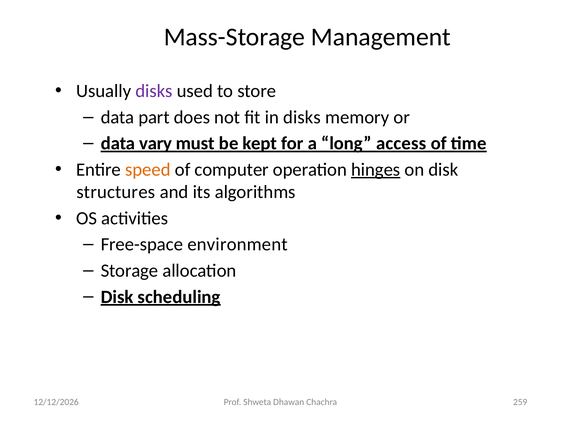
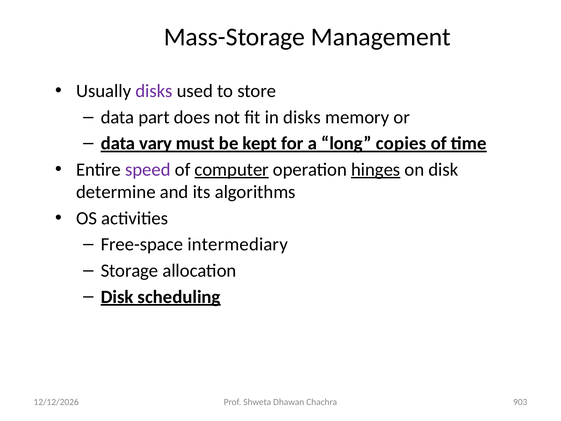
access: access -> copies
speed colour: orange -> purple
computer underline: none -> present
structures: structures -> determine
environment: environment -> intermediary
259: 259 -> 903
